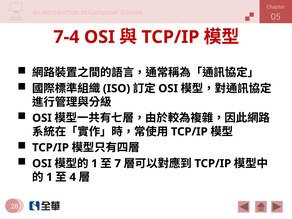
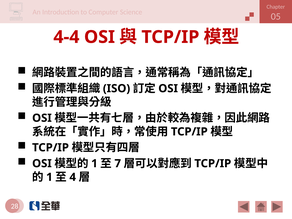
7-4: 7-4 -> 4-4
